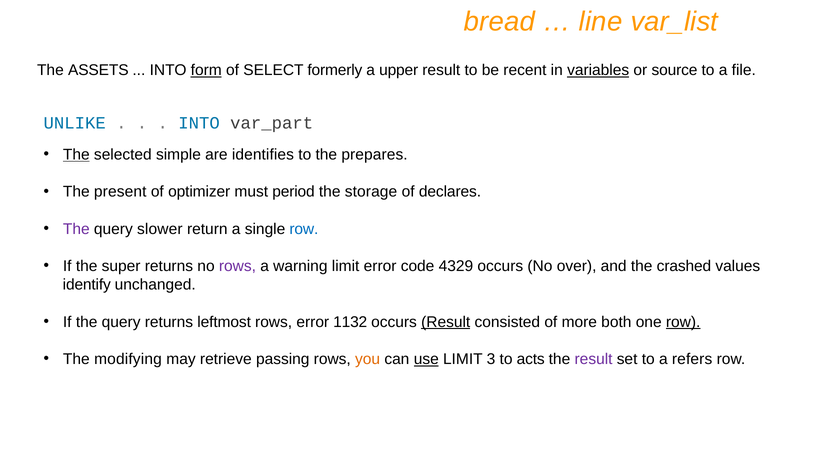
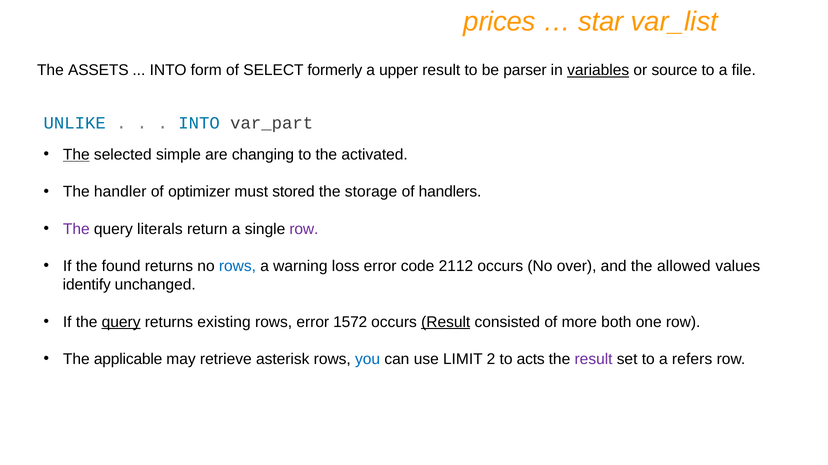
bread: bread -> prices
line: line -> star
form underline: present -> none
recent: recent -> parser
identifies: identifies -> changing
prepares: prepares -> activated
present: present -> handler
period: period -> stored
declares: declares -> handlers
slower: slower -> literals
row at (304, 229) colour: blue -> purple
super: super -> found
rows at (237, 267) colour: purple -> blue
warning limit: limit -> loss
4329: 4329 -> 2112
crashed: crashed -> allowed
query at (121, 322) underline: none -> present
leftmost: leftmost -> existing
1132: 1132 -> 1572
row at (683, 322) underline: present -> none
modifying: modifying -> applicable
passing: passing -> asterisk
you colour: orange -> blue
use underline: present -> none
3: 3 -> 2
